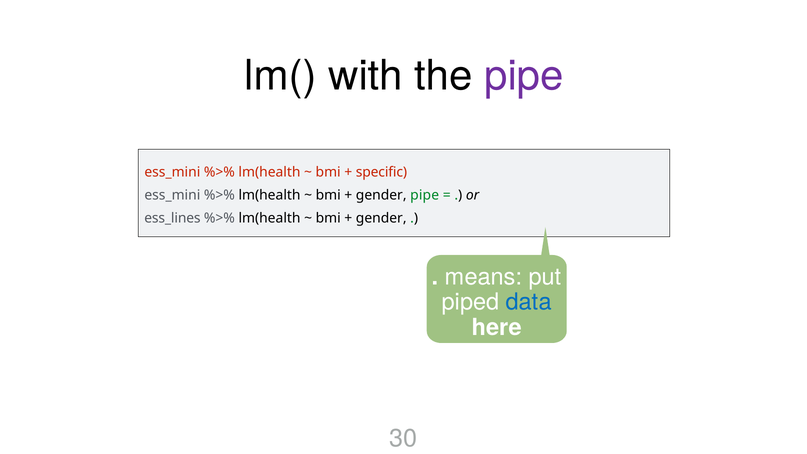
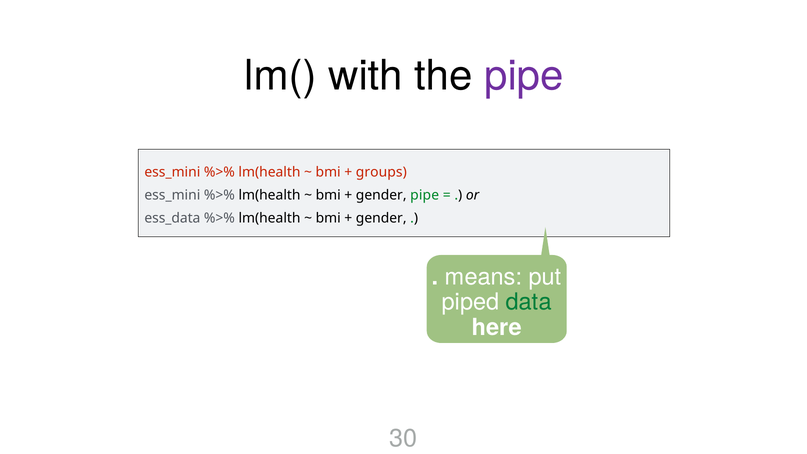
specific: specific -> groups
ess_lines: ess_lines -> ess_data
data colour: blue -> green
